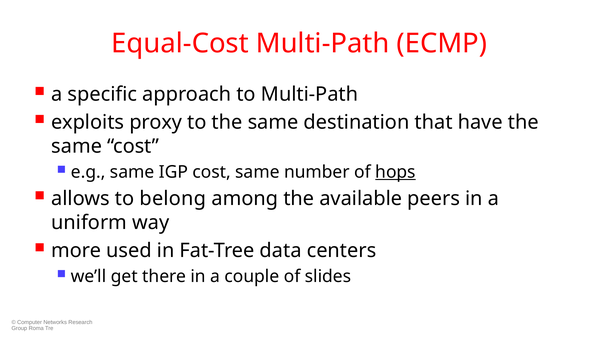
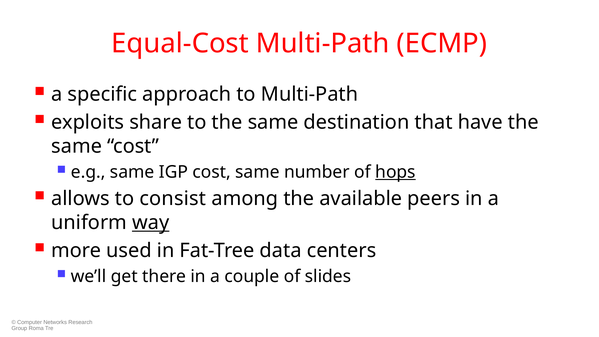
proxy: proxy -> share
belong: belong -> consist
way underline: none -> present
